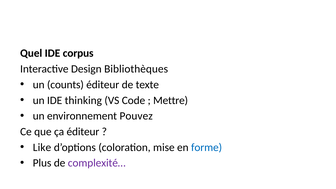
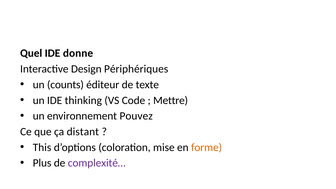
corpus: corpus -> donne
Bibliothèques: Bibliothèques -> Périphériques
ça éditeur: éditeur -> distant
Like: Like -> This
forme colour: blue -> orange
